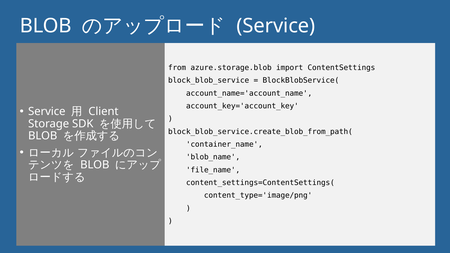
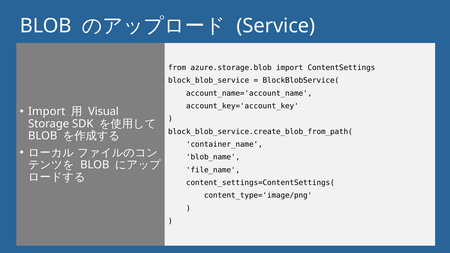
Service at (47, 112): Service -> Import
Client: Client -> Visual
